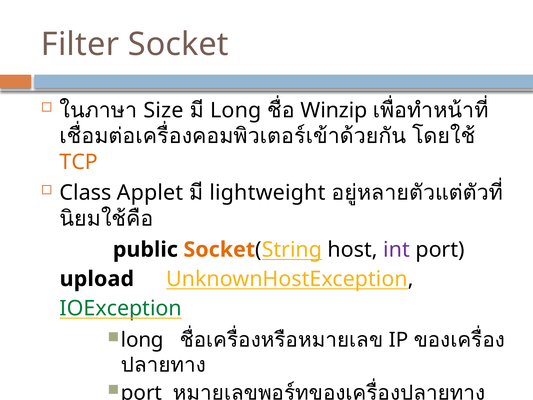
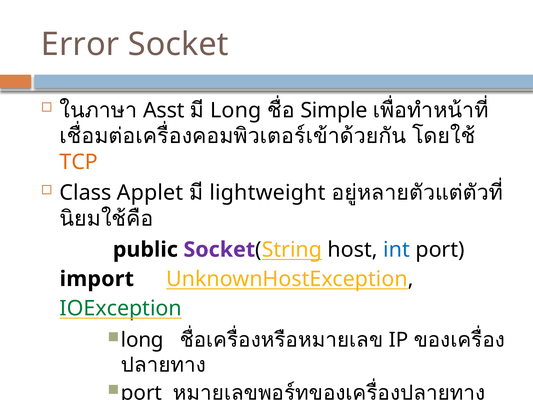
Filter: Filter -> Error
Size: Size -> Asst
Winzip: Winzip -> Simple
Socket at (219, 249) colour: orange -> purple
int colour: purple -> blue
upload: upload -> import
